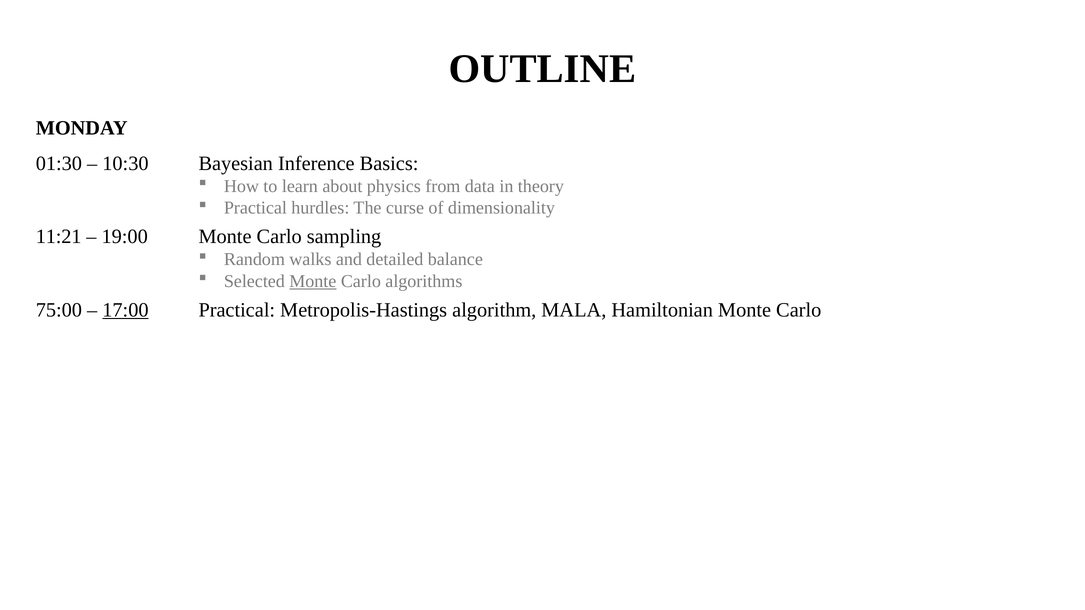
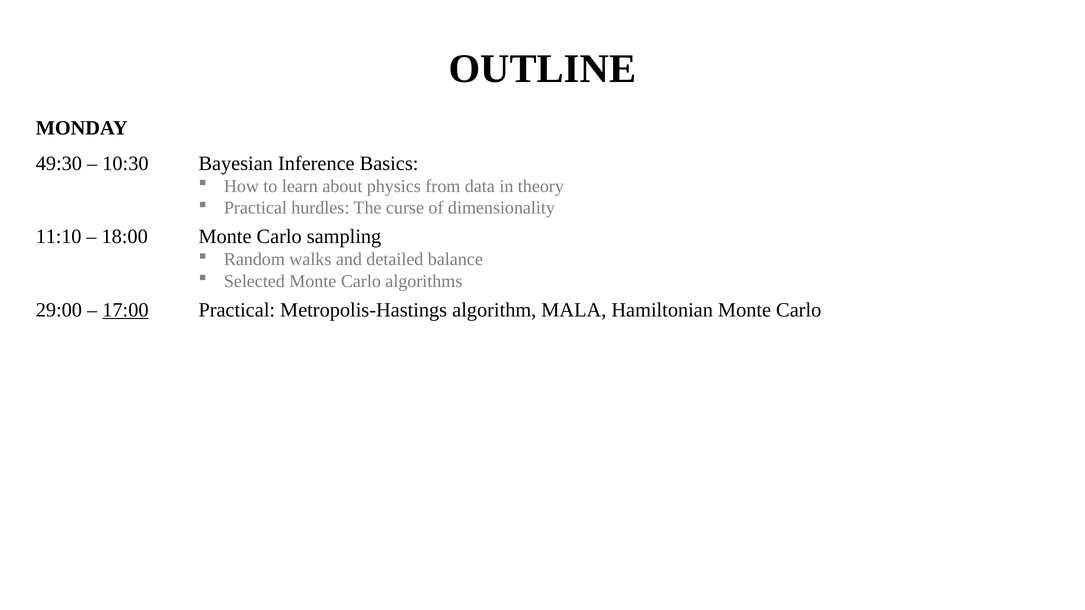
01:30: 01:30 -> 49:30
11:21: 11:21 -> 11:10
19:00: 19:00 -> 18:00
Monte at (313, 281) underline: present -> none
75:00: 75:00 -> 29:00
